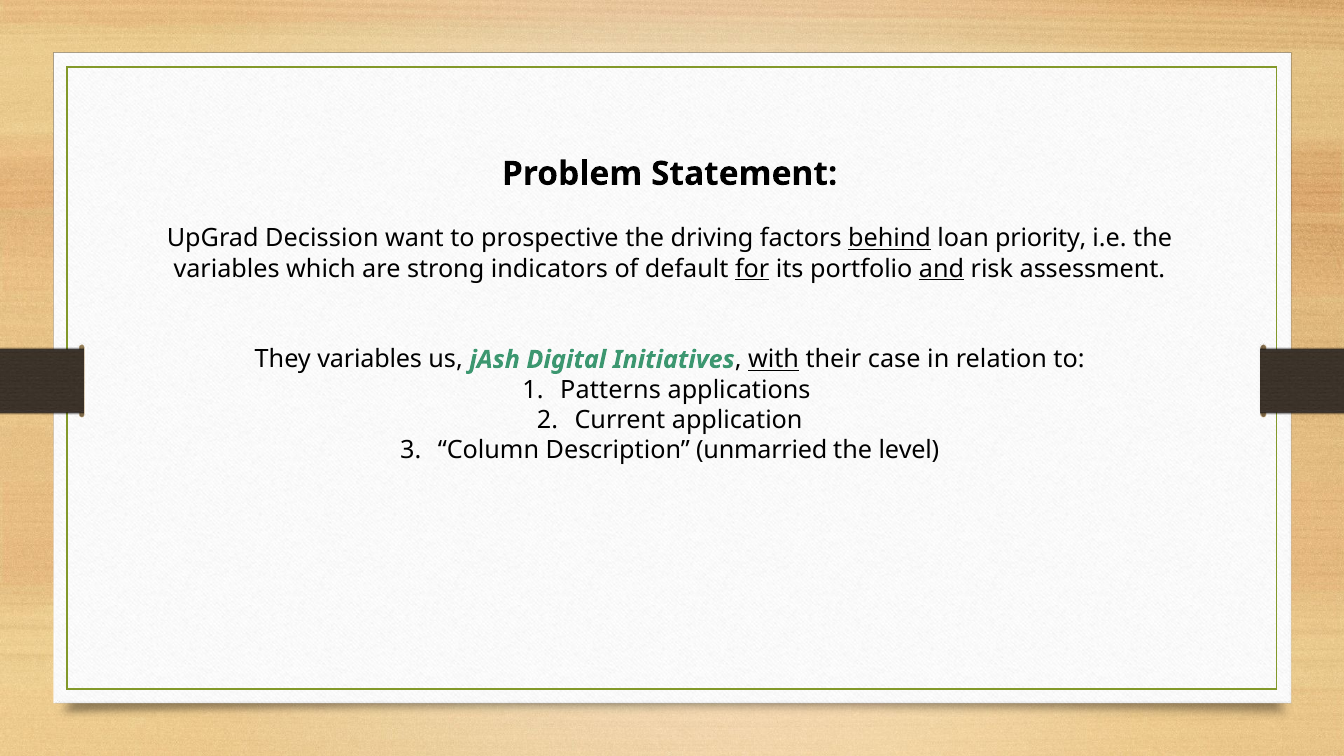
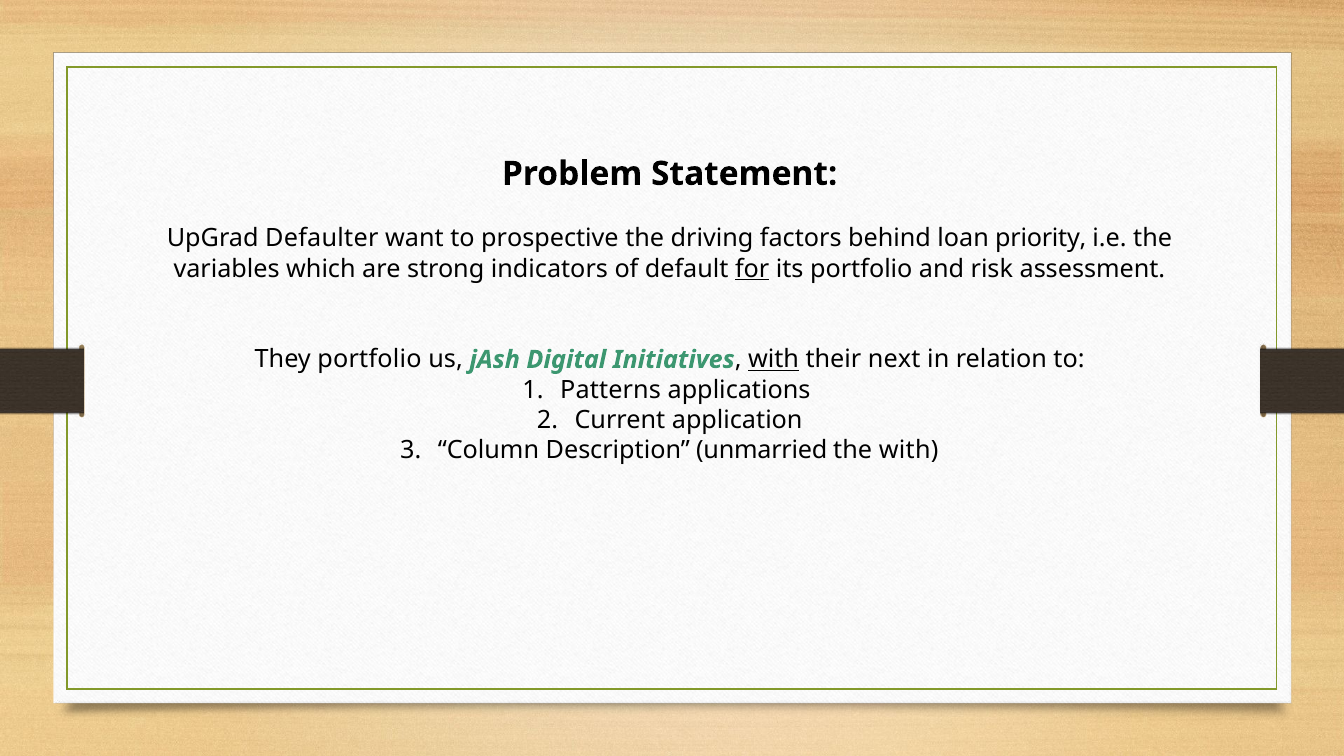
Decission: Decission -> Defaulter
behind underline: present -> none
and underline: present -> none
They variables: variables -> portfolio
case: case -> next
the level: level -> with
